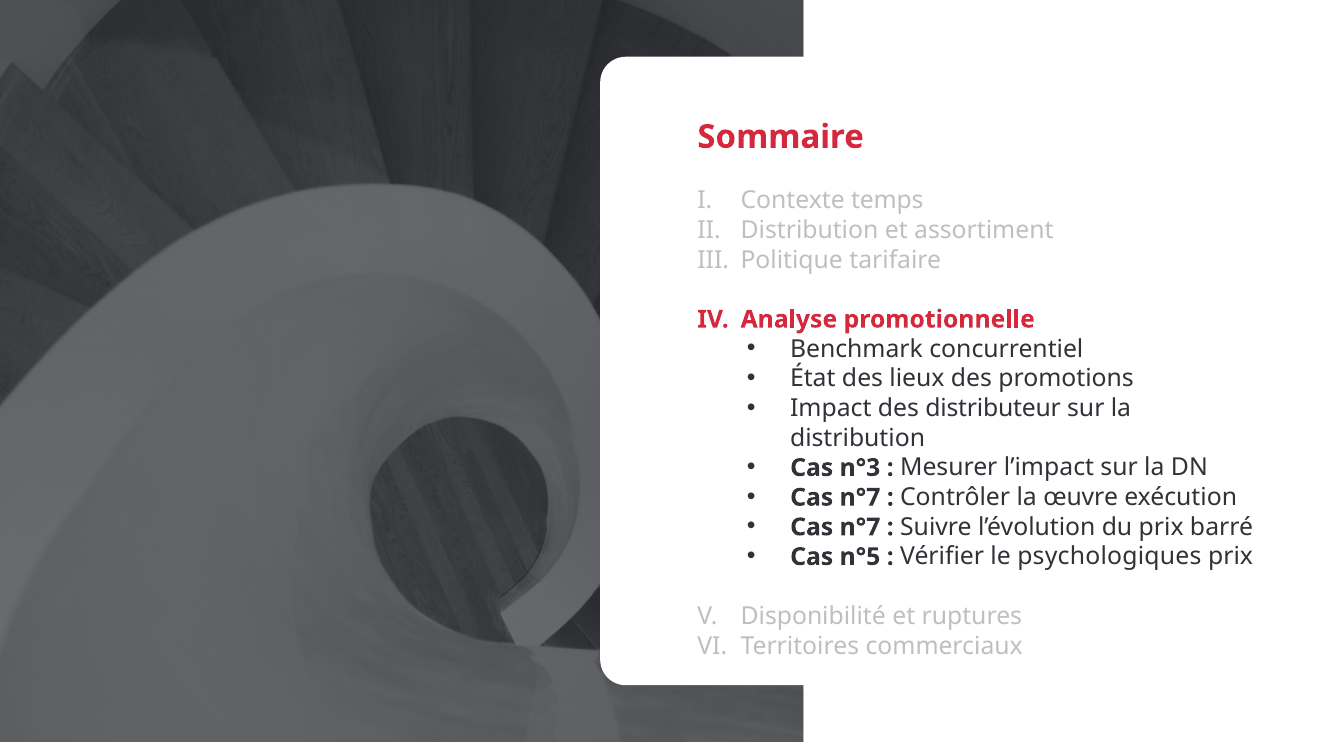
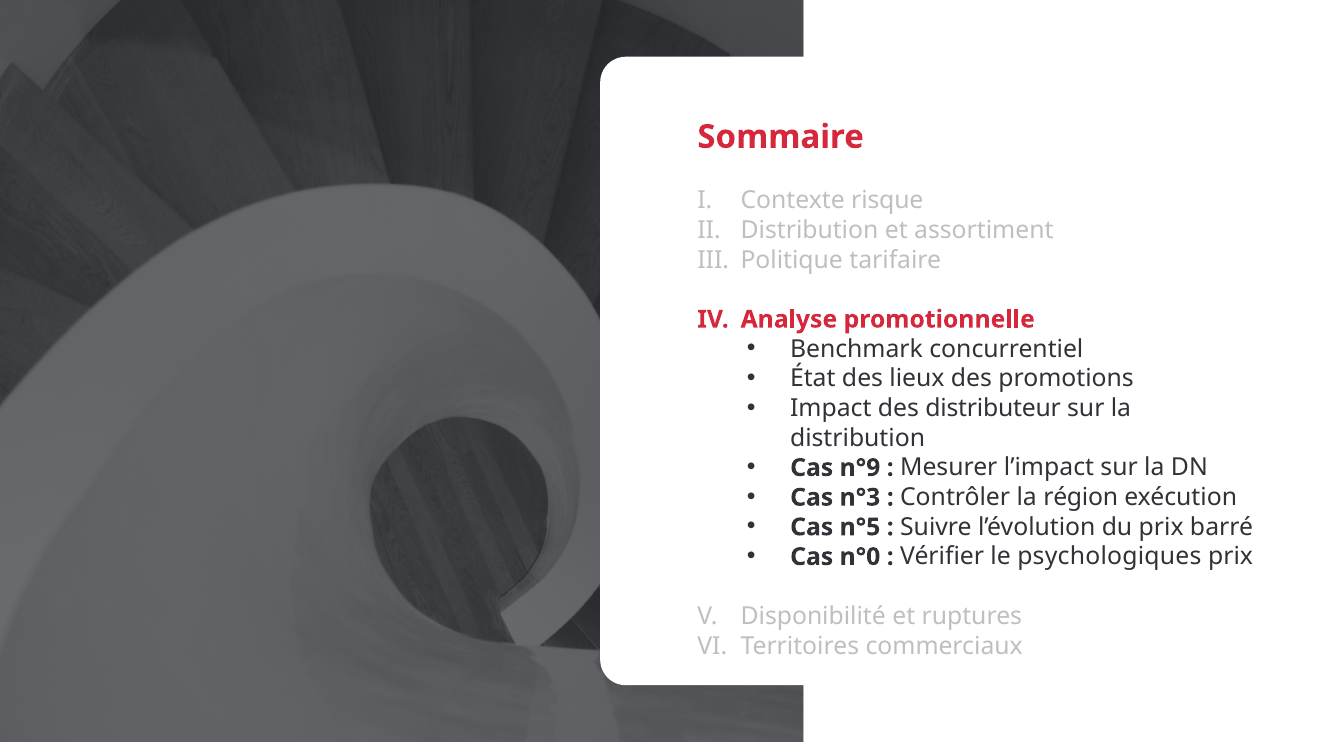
temps: temps -> risque
n°3: n°3 -> n°9
n°7 at (860, 498): n°7 -> n°3
œuvre: œuvre -> région
n°7 at (860, 527): n°7 -> n°5
n°5: n°5 -> n°0
